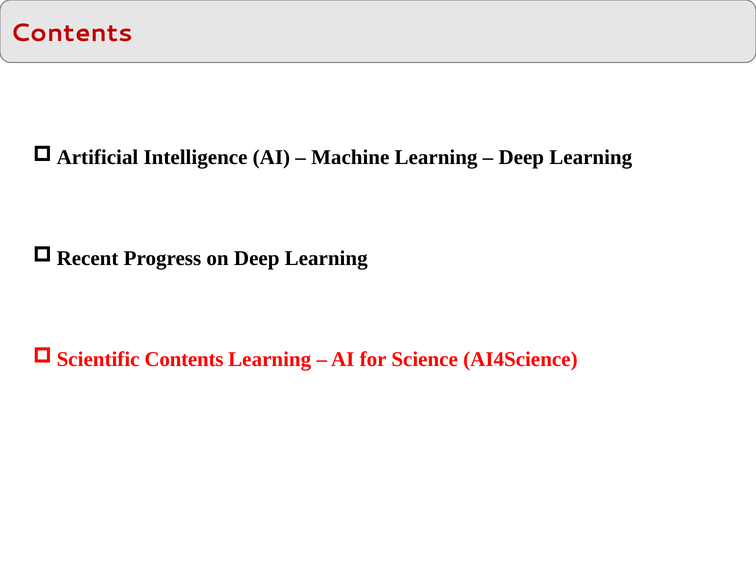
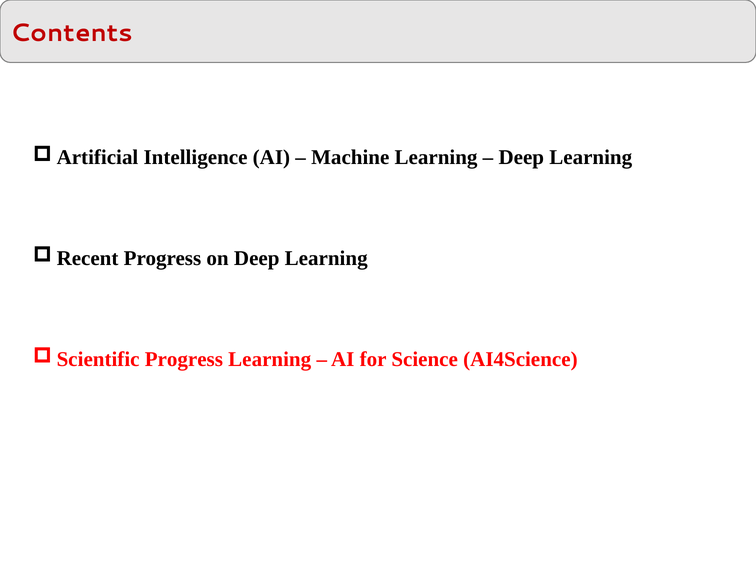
Contents at (184, 359): Contents -> Progress
